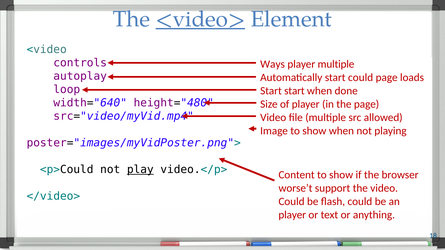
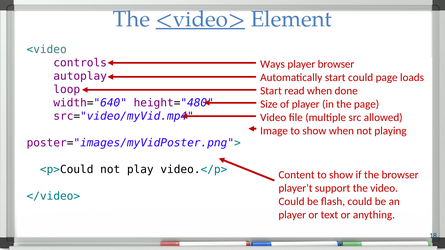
player multiple: multiple -> browser
Start start: start -> read
play underline: present -> none
worse’t: worse’t -> player’t
